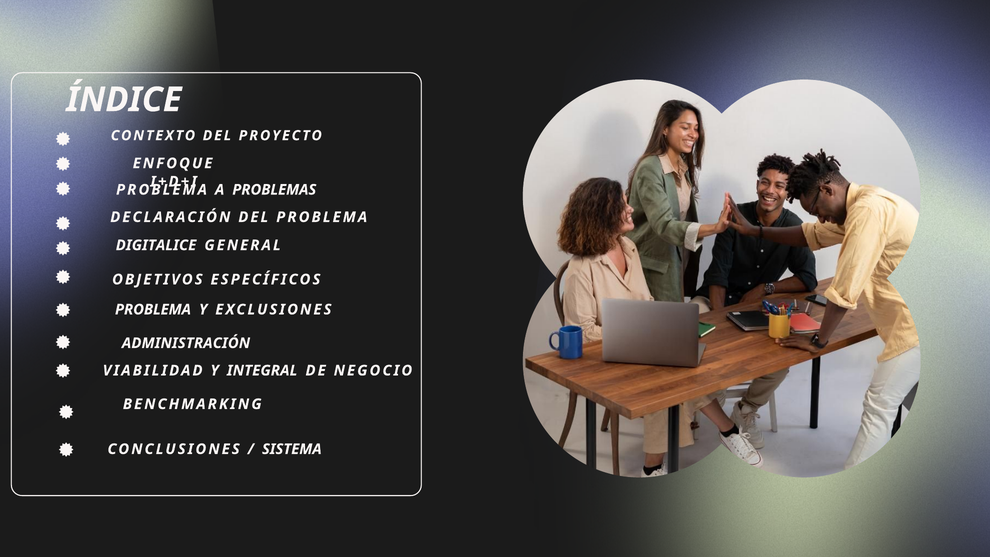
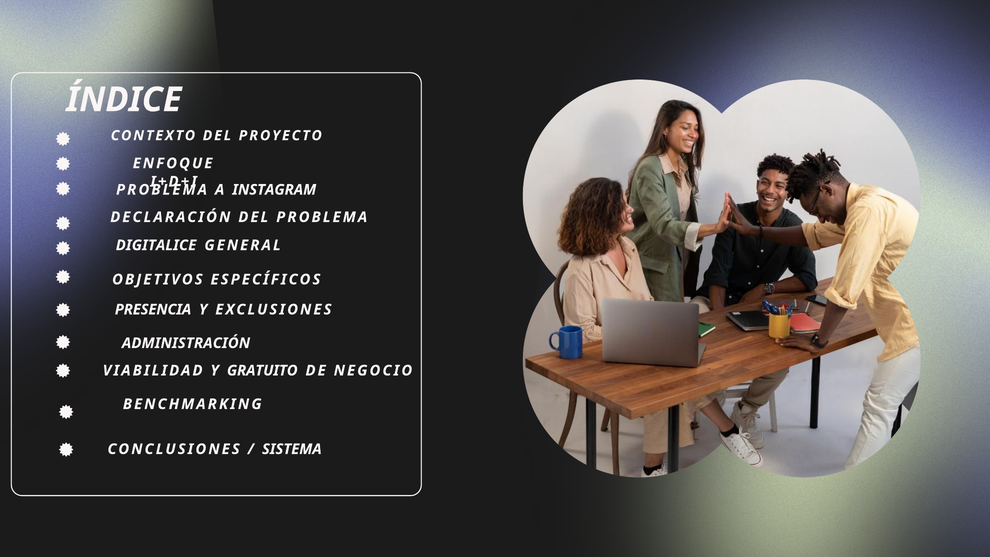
PROBLEMAS: PROBLEMAS -> INSTAGRAM
PROBLEMA at (153, 309): PROBLEMA -> PRESENCIA
INTEGRAL: INTEGRAL -> GRATUITO
